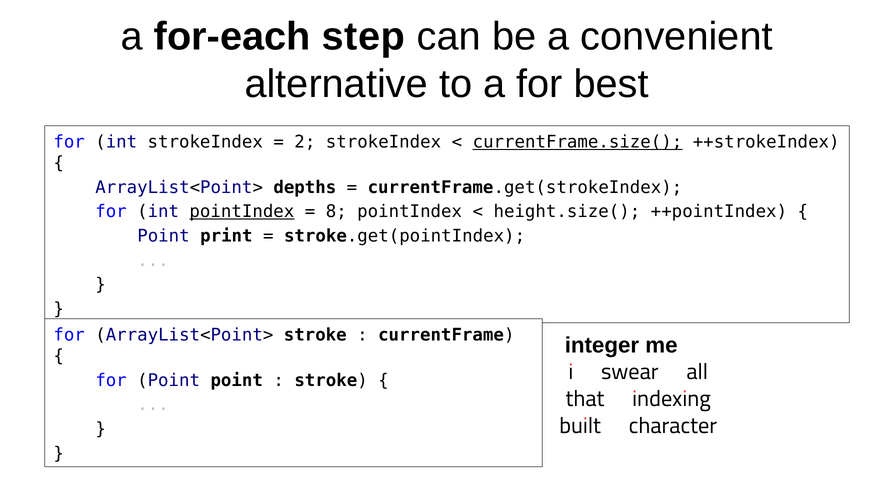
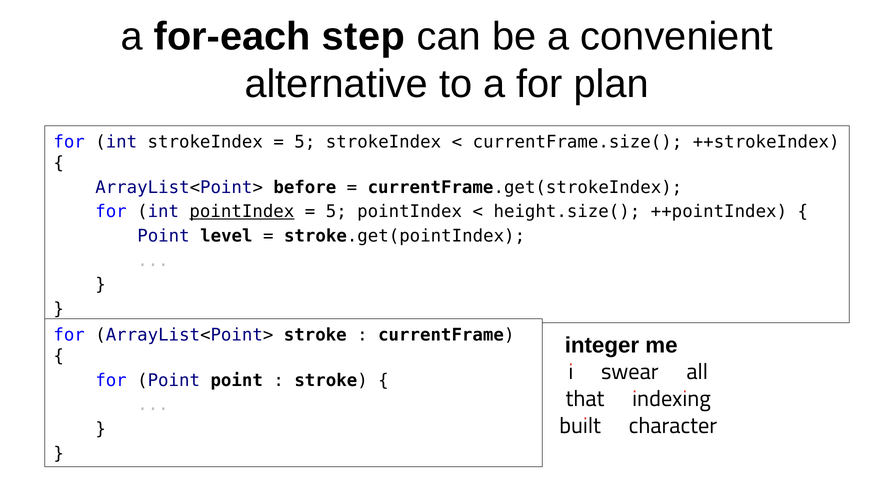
best: best -> plan
2 at (305, 142): 2 -> 5
currentFrame.size( underline: present -> none
depths: depths -> before
8 at (336, 212): 8 -> 5
print: print -> level
